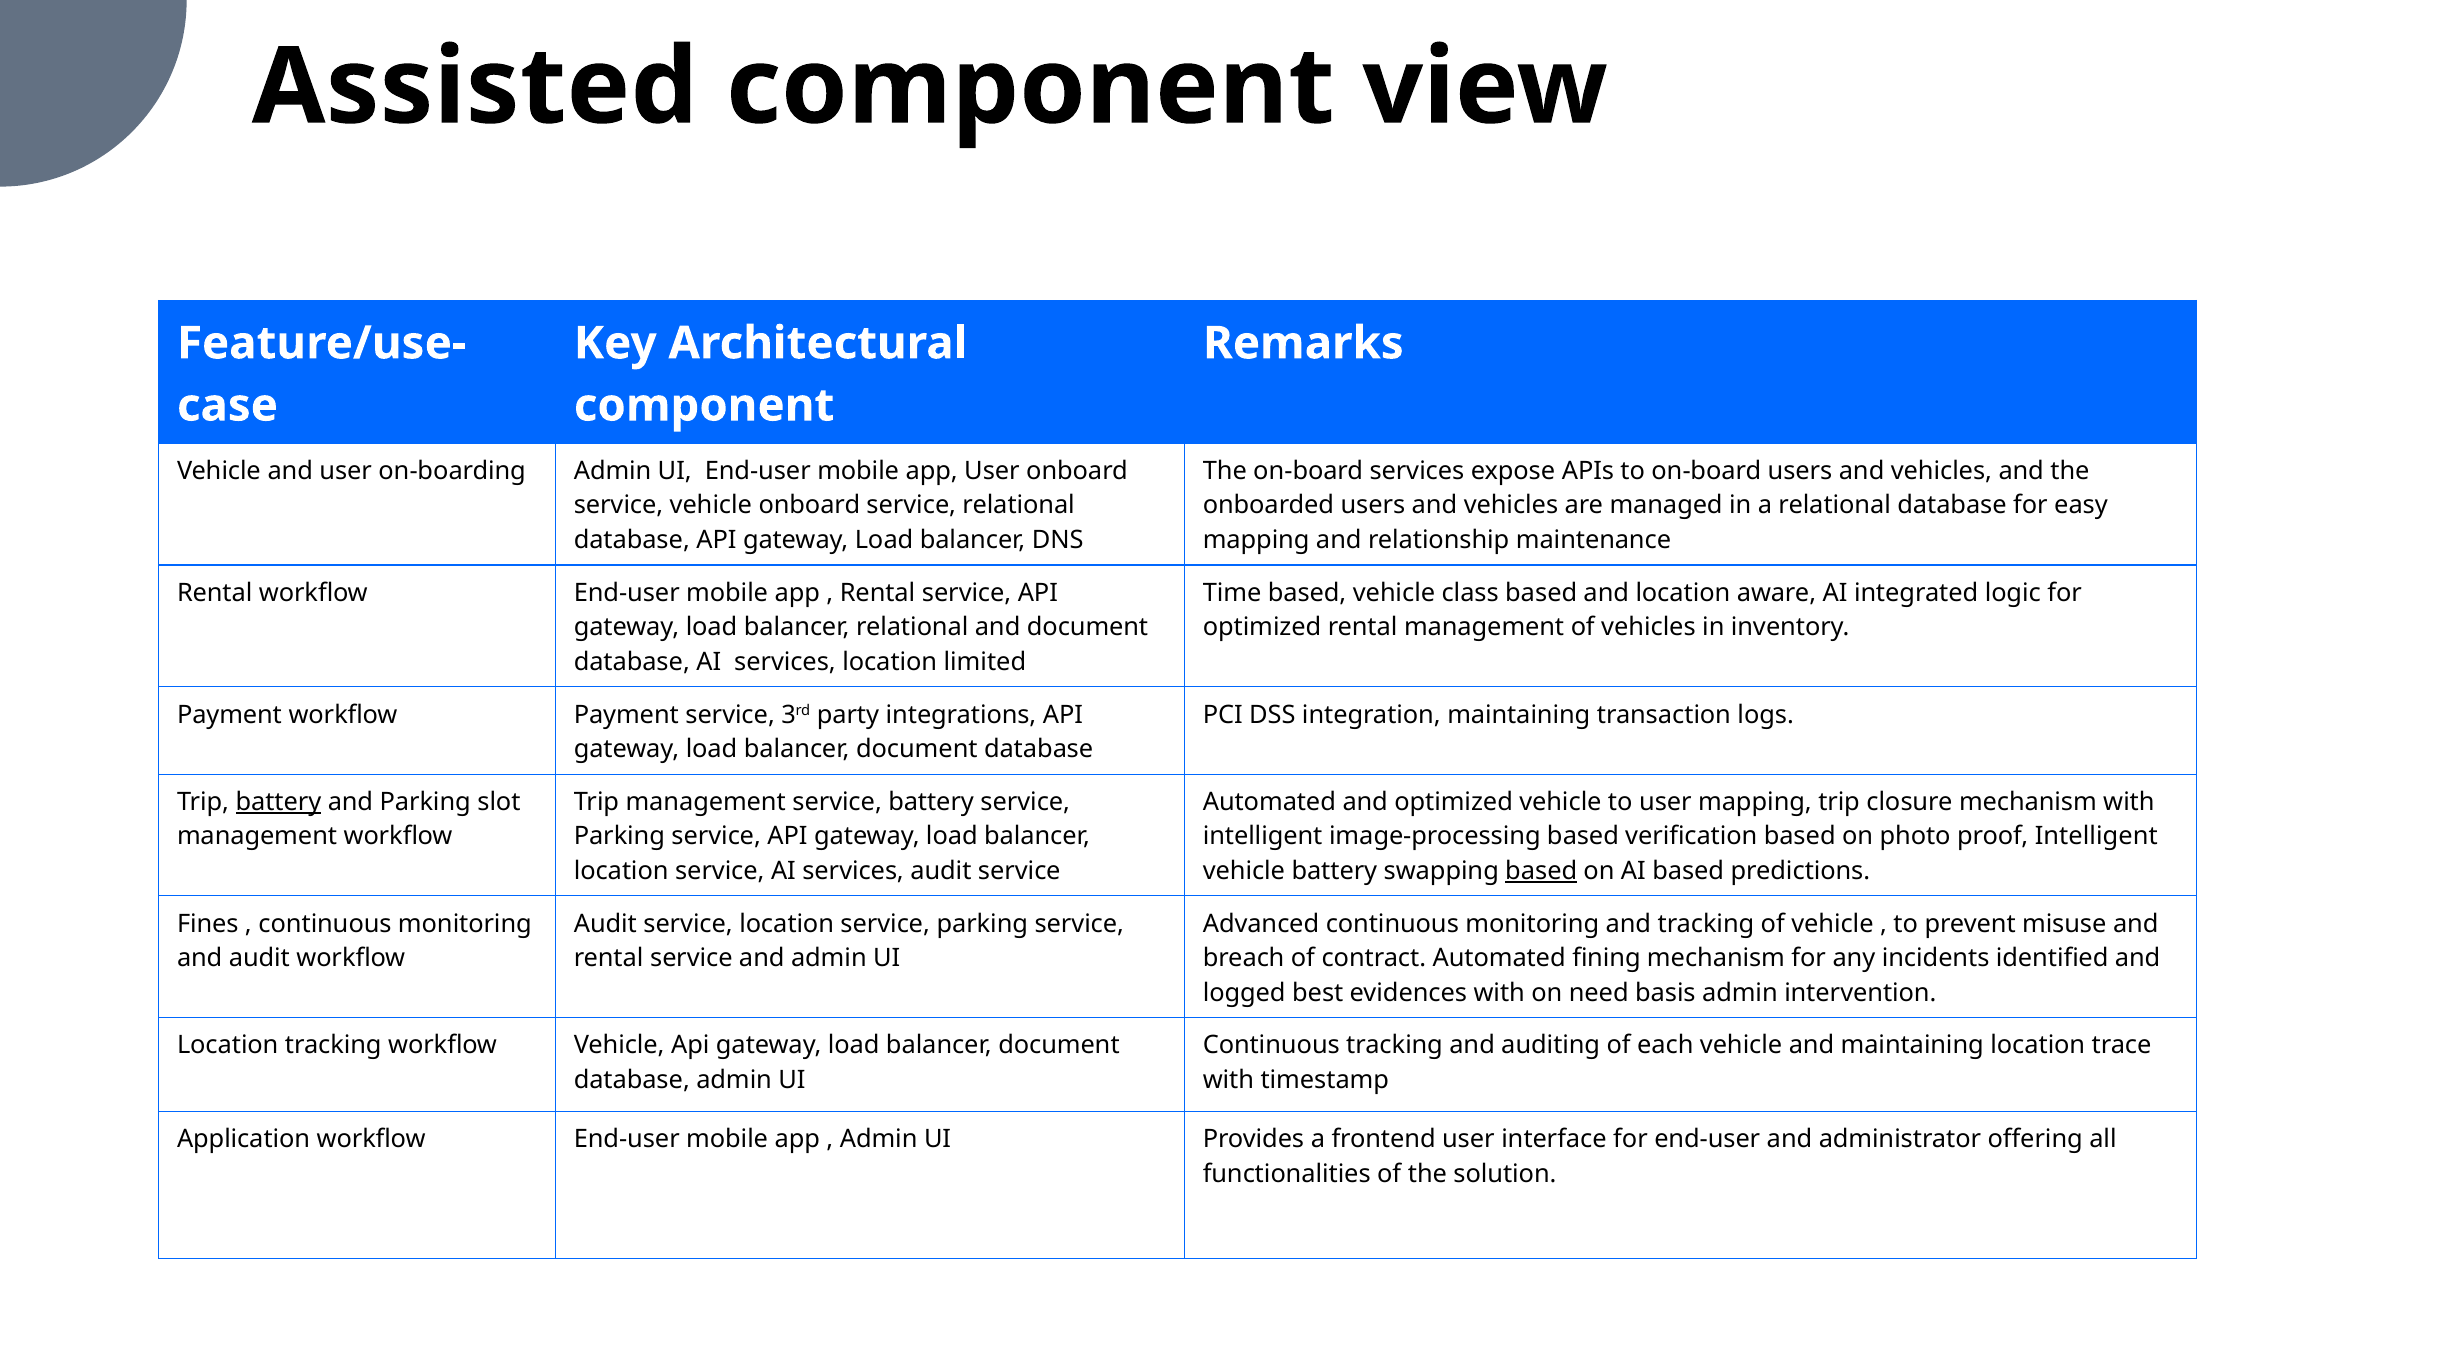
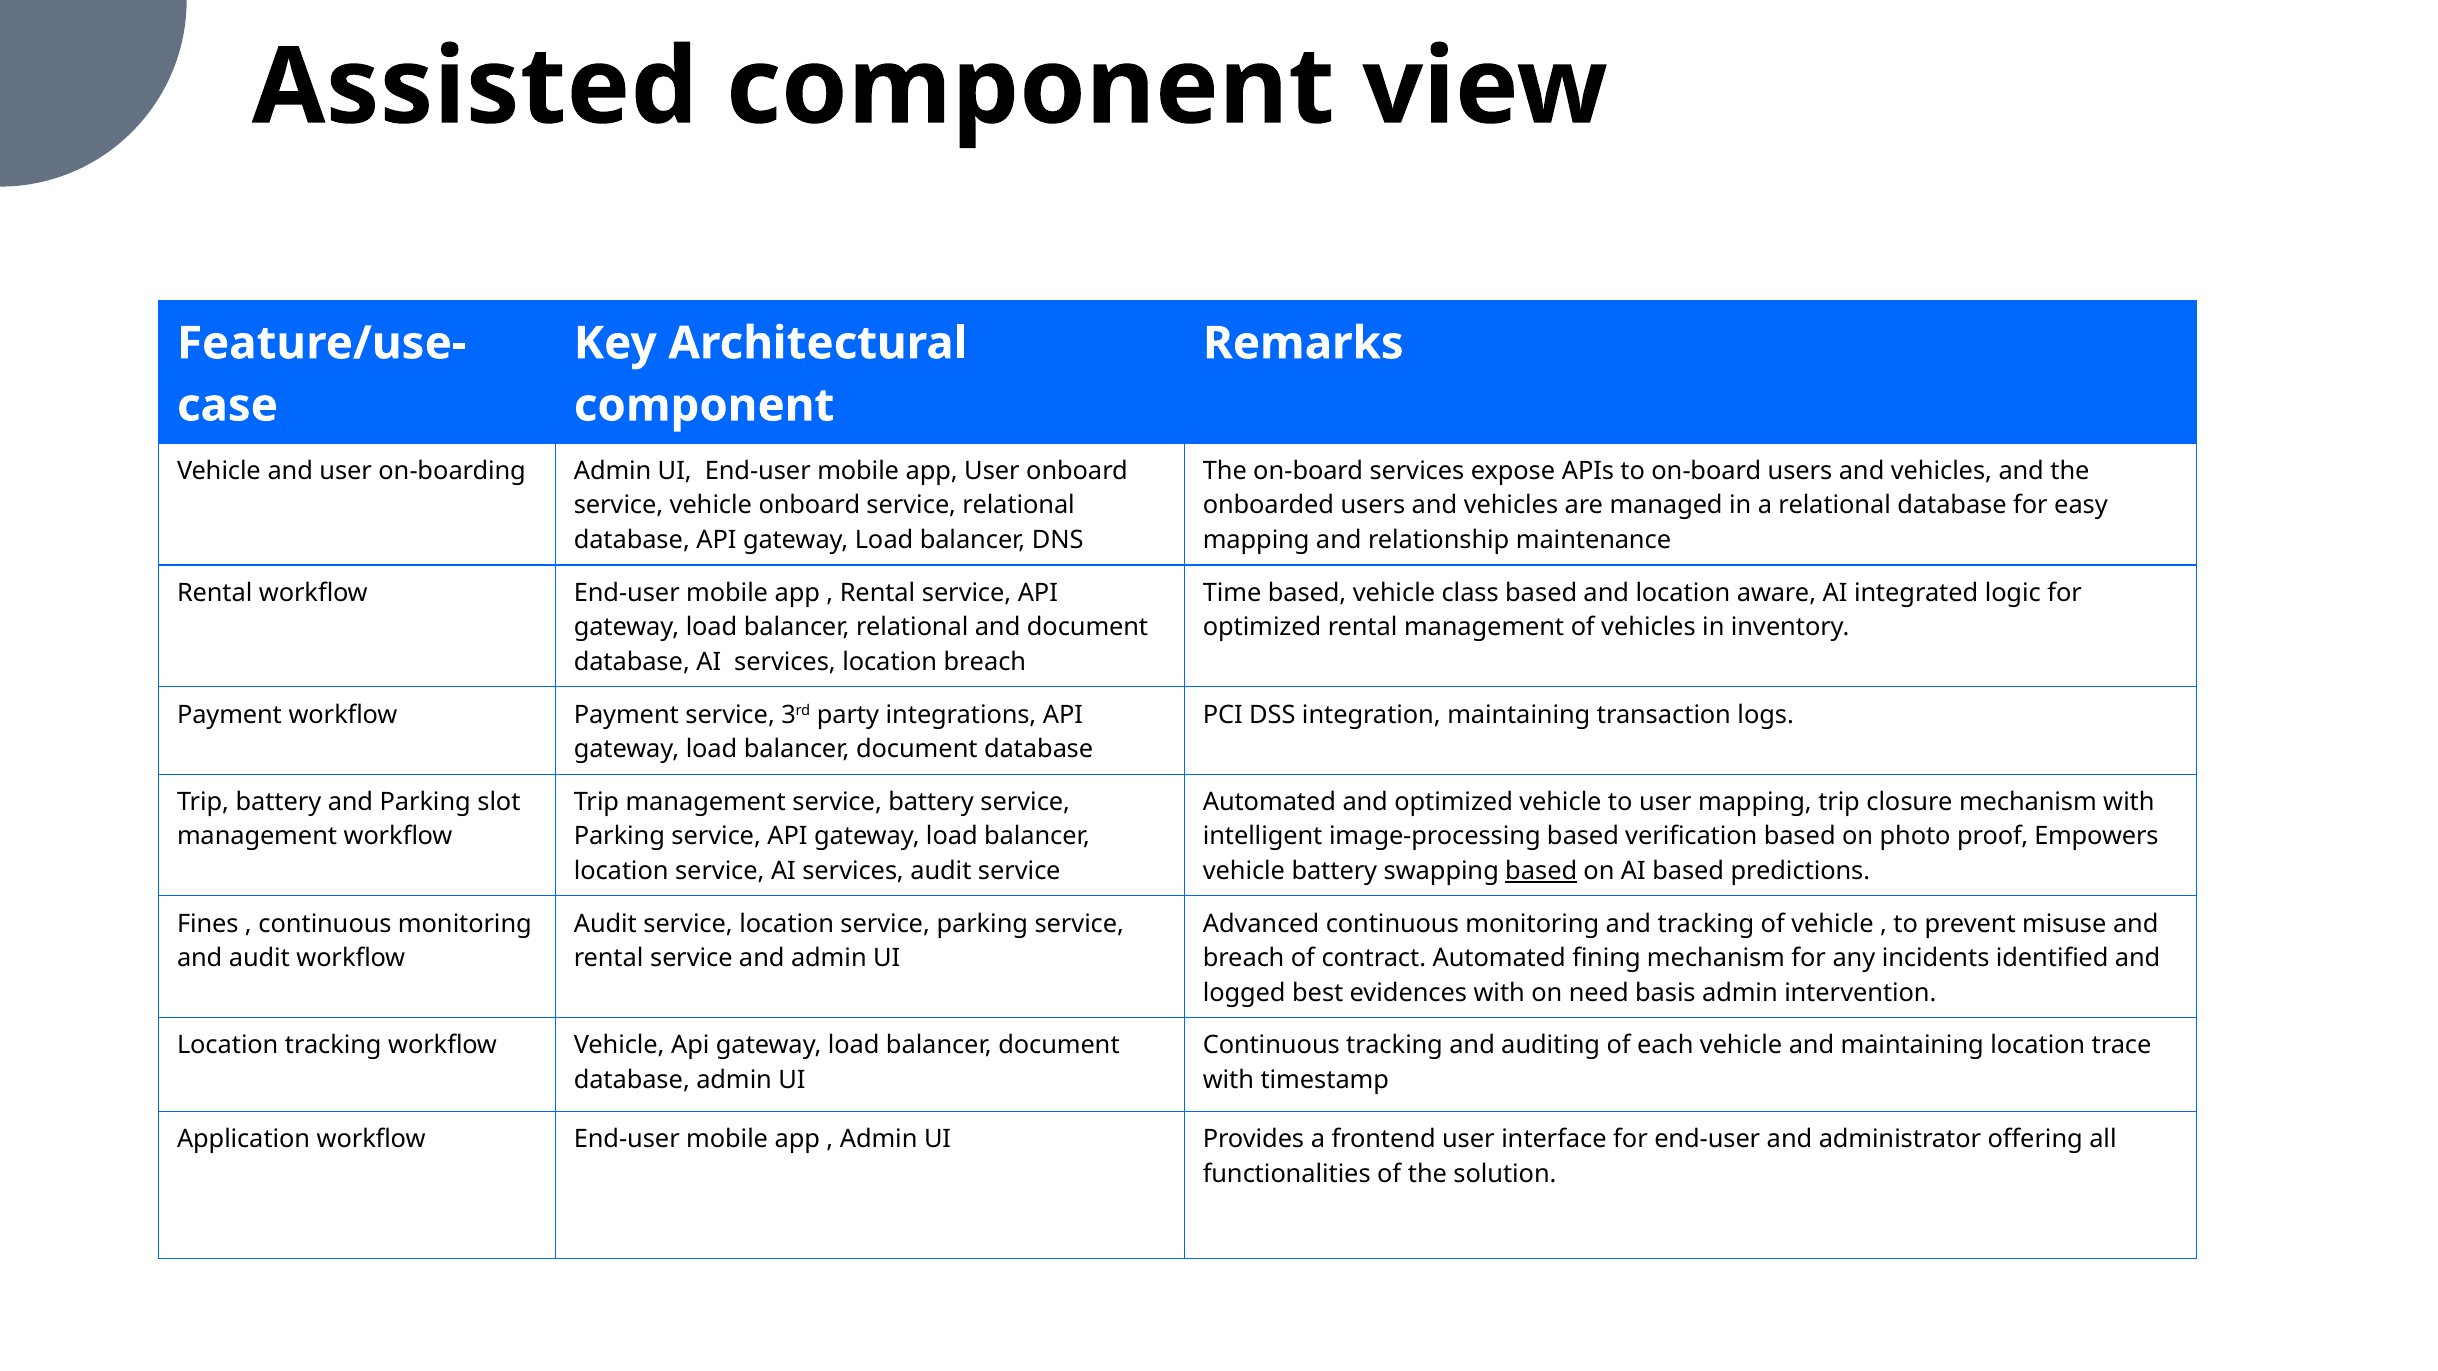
location limited: limited -> breach
battery at (278, 802) underline: present -> none
proof Intelligent: Intelligent -> Empowers
